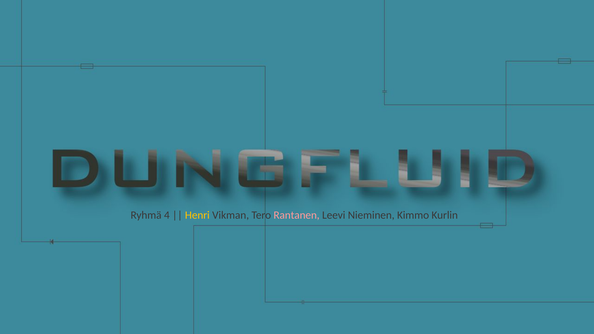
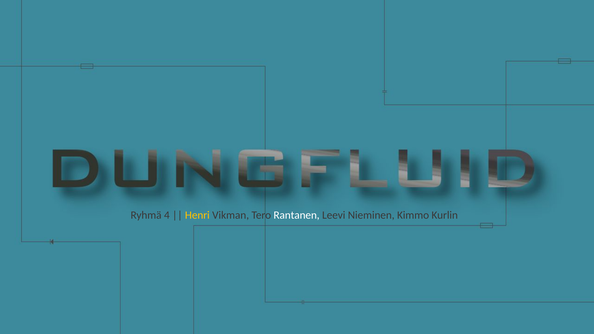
Rantanen colour: pink -> white
